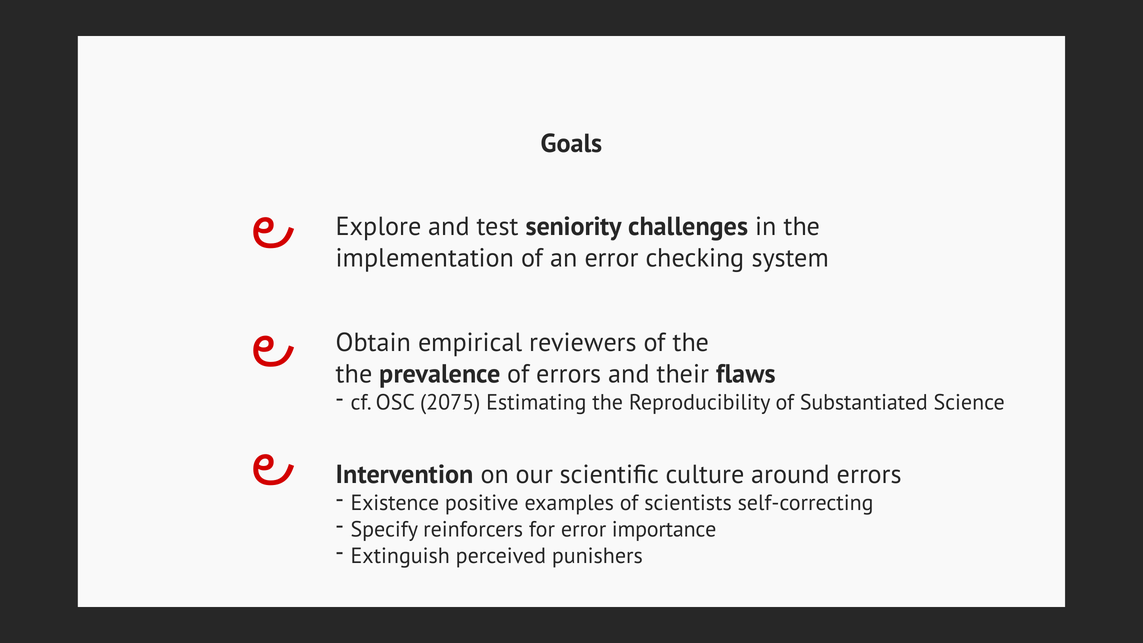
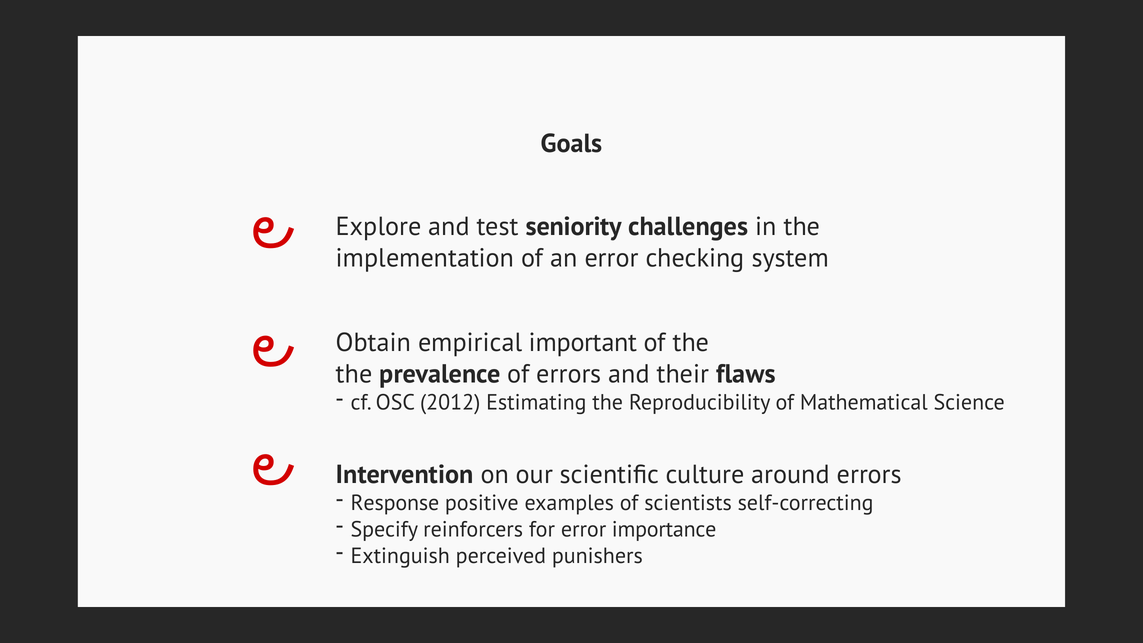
reviewers: reviewers -> important
2075: 2075 -> 2012
Substantiated: Substantiated -> Mathematical
Existence: Existence -> Response
